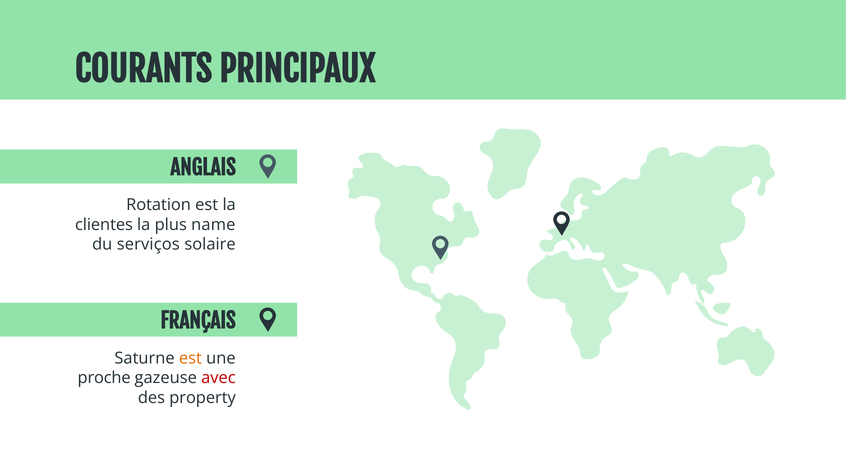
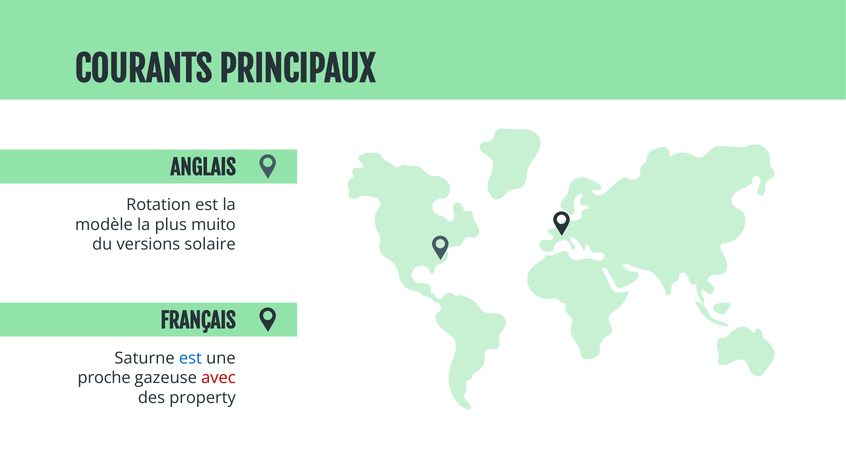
clientes: clientes -> modèle
name: name -> muito
serviços: serviços -> versions
est at (190, 358) colour: orange -> blue
